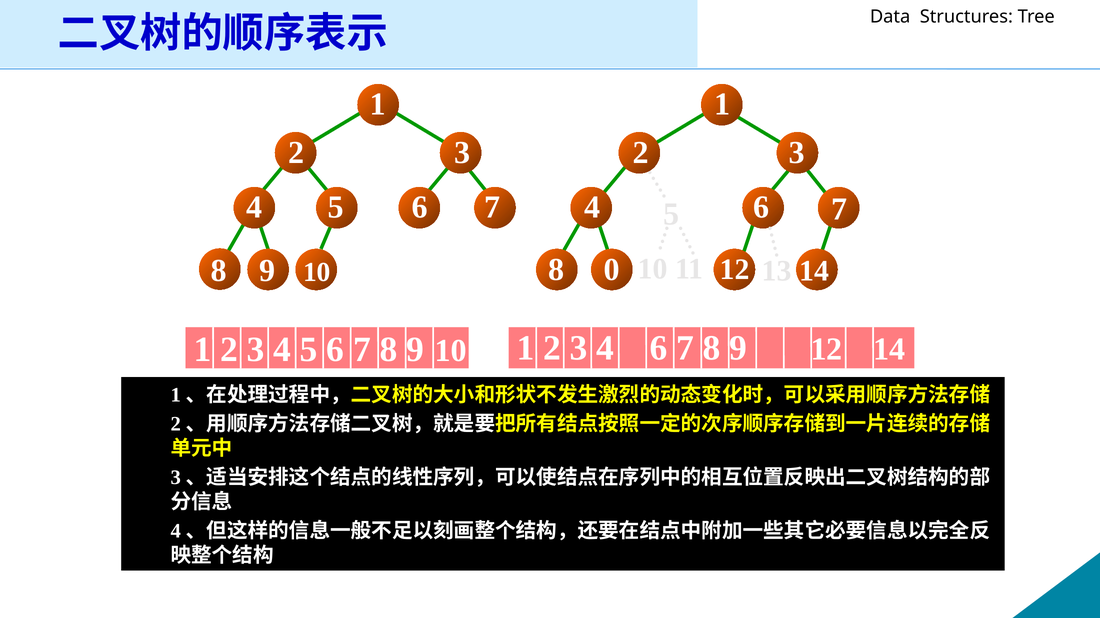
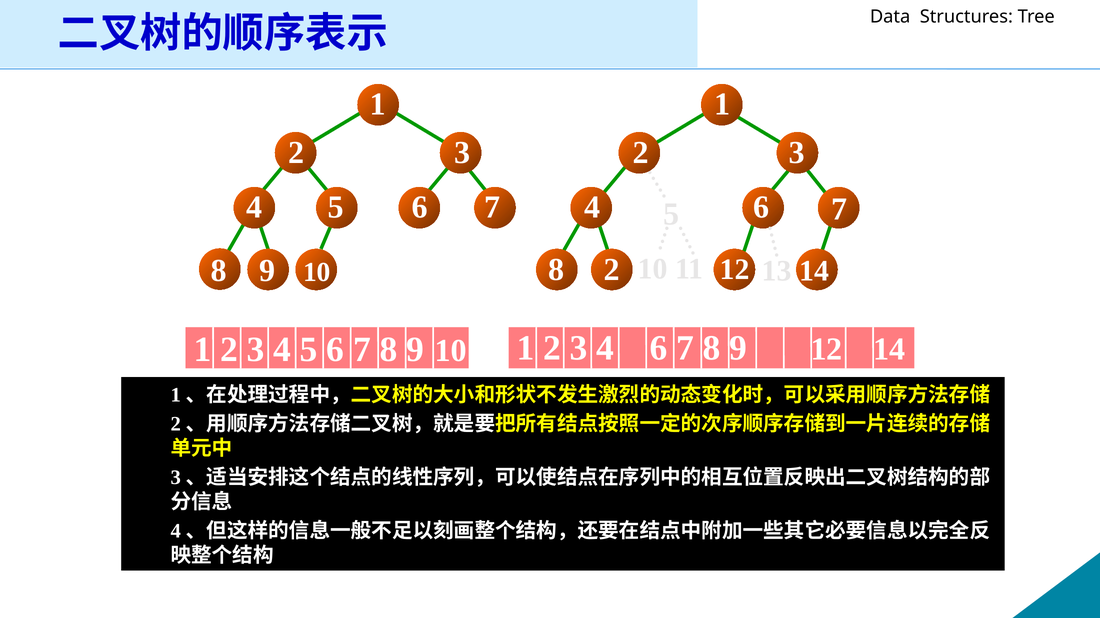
8 0: 0 -> 2
